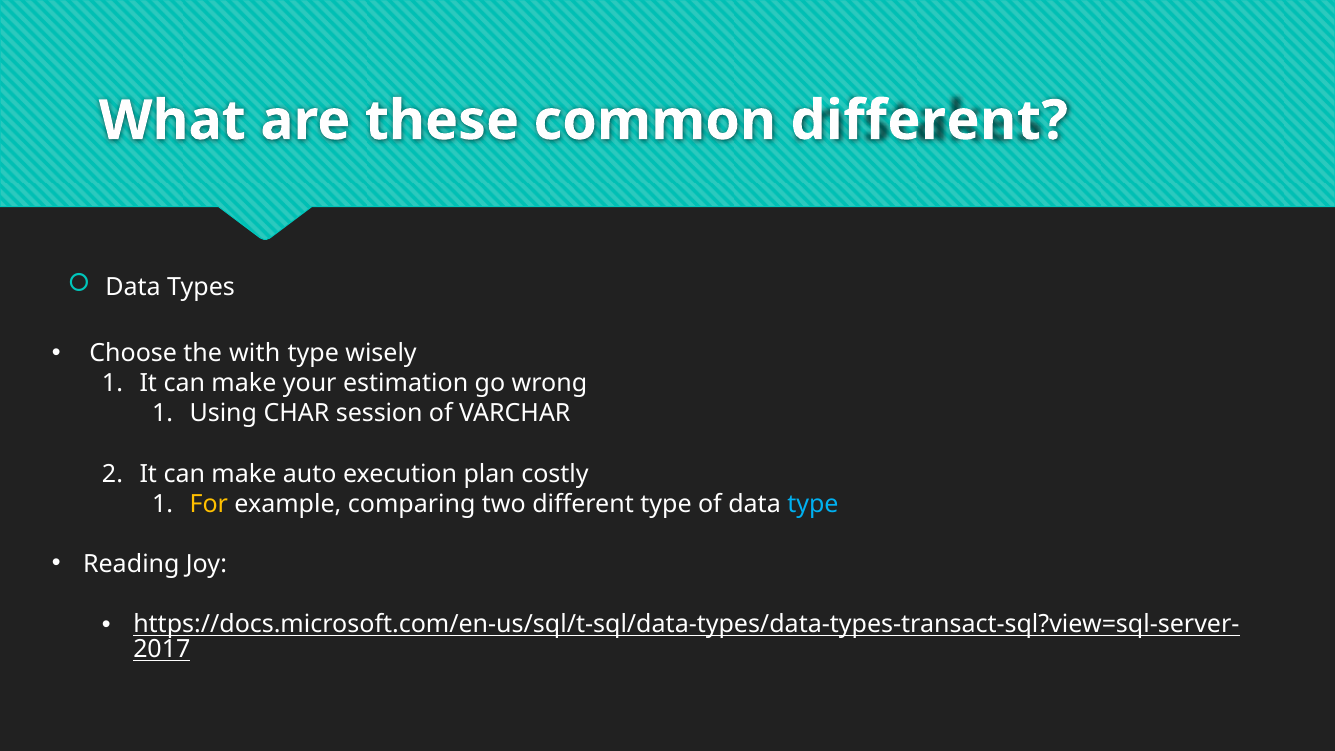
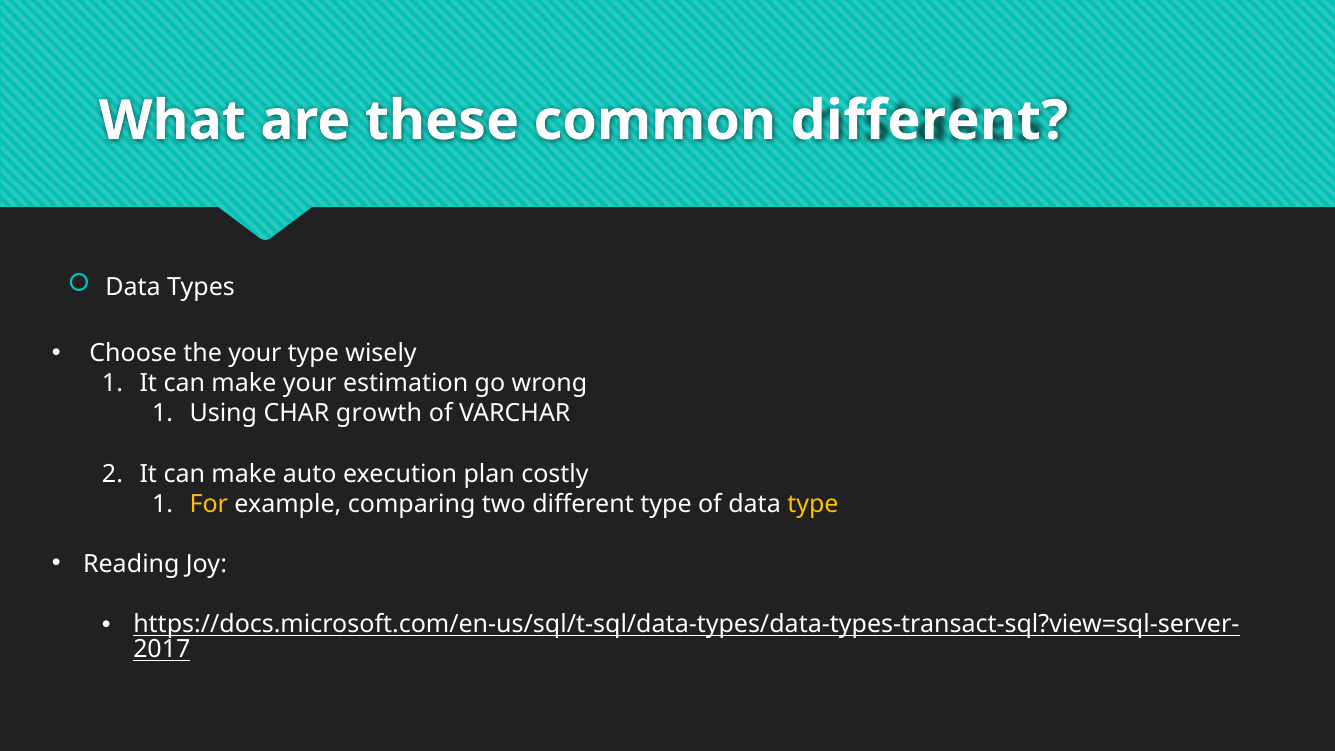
the with: with -> your
session: session -> growth
type at (813, 504) colour: light blue -> yellow
